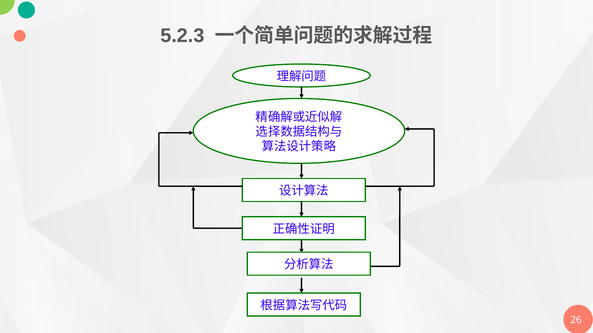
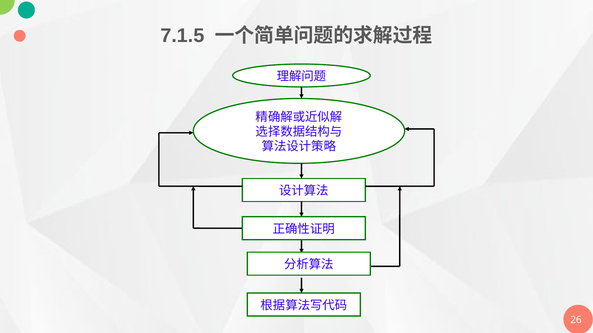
5.2.3: 5.2.3 -> 7.1.5
